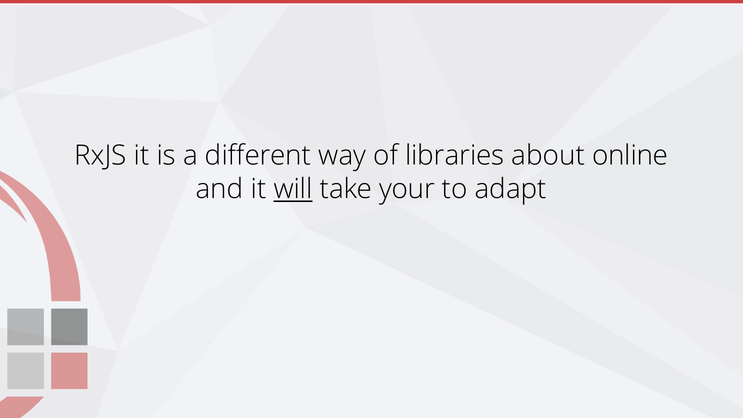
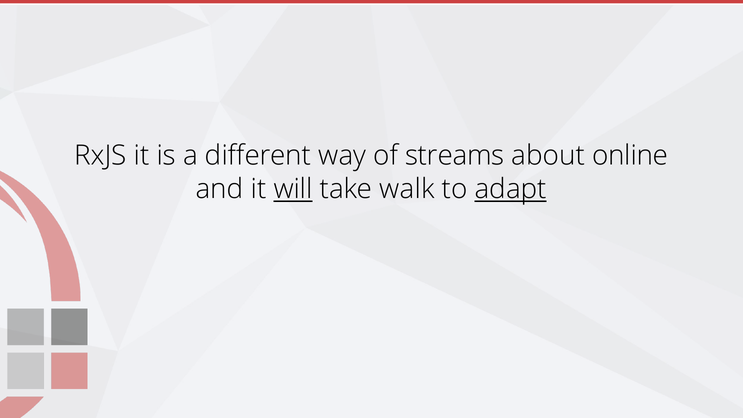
libraries: libraries -> streams
your: your -> walk
adapt underline: none -> present
